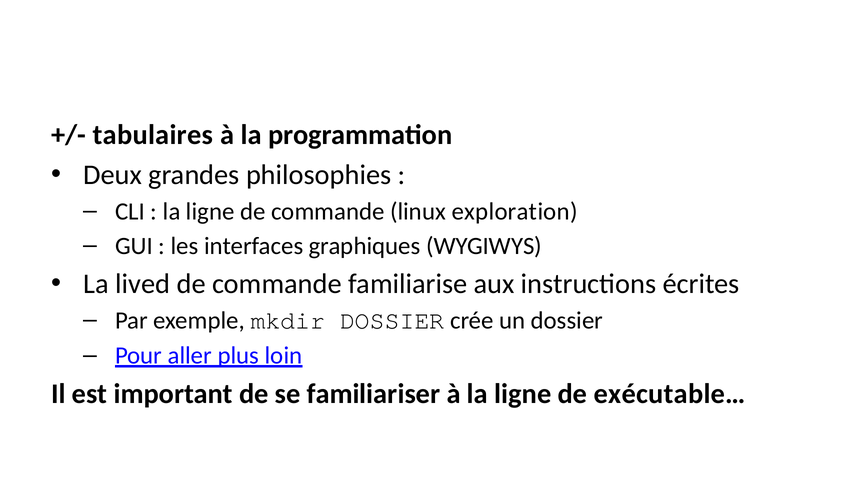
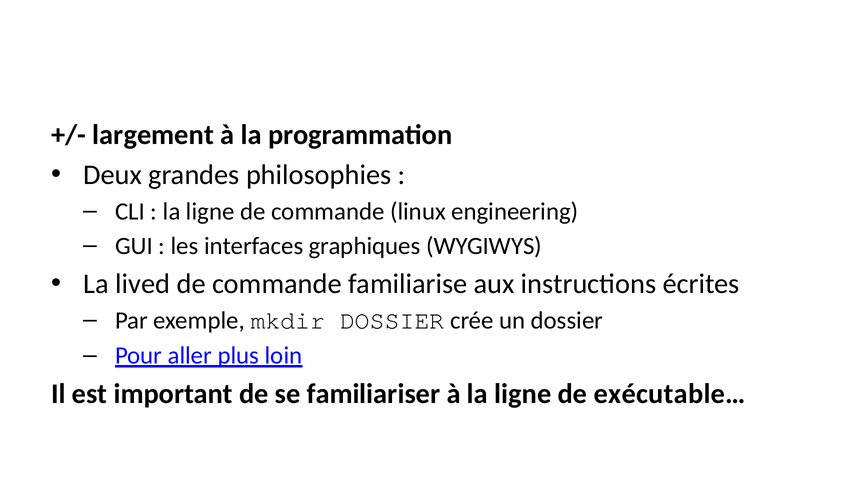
tabulaires: tabulaires -> largement
exploration: exploration -> engineering
